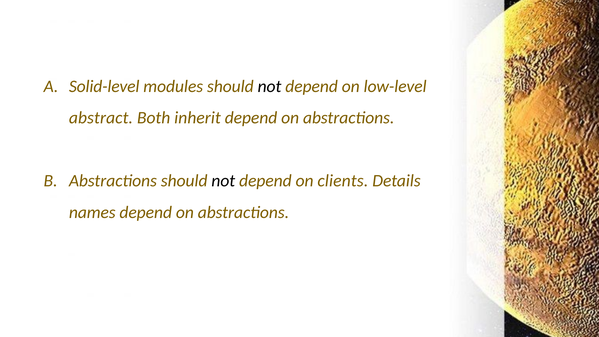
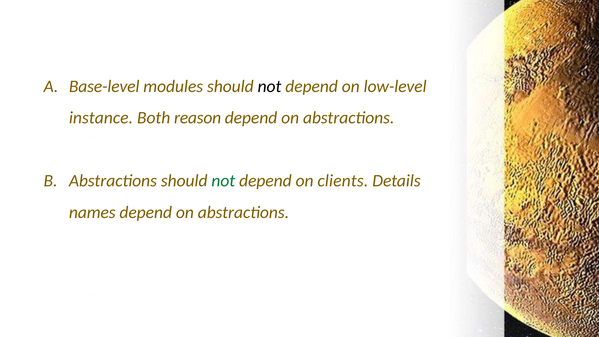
Solid-level: Solid-level -> Base-level
abstract: abstract -> instance
inherit: inherit -> reason
not at (223, 181) colour: black -> green
